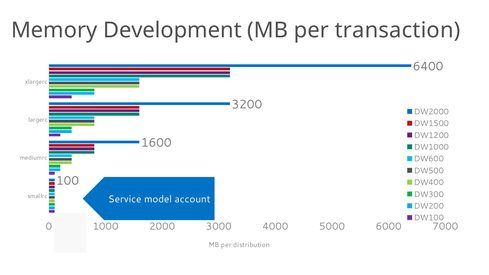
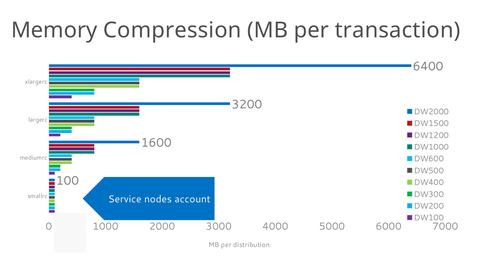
Development: Development -> Compression
model: model -> nodes
